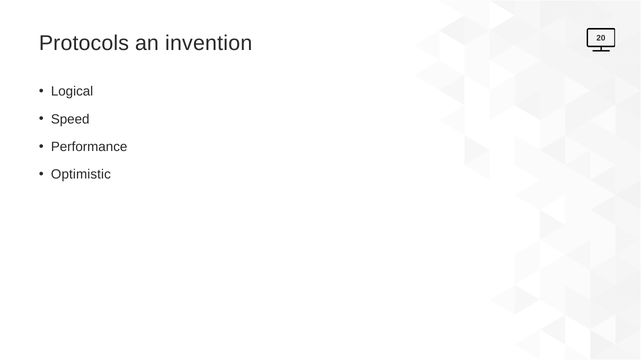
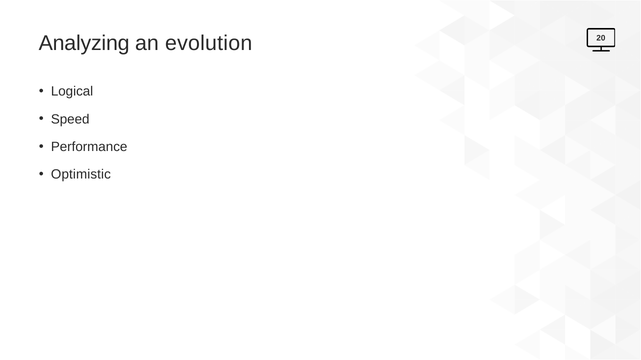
Protocols: Protocols -> Analyzing
invention: invention -> evolution
